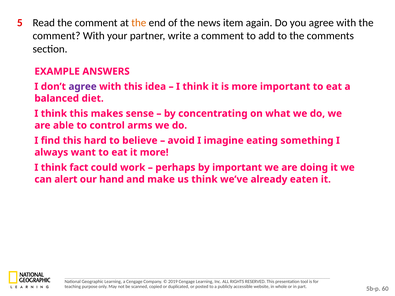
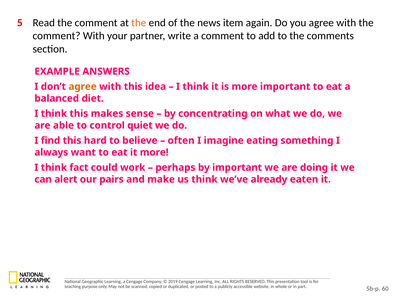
agree at (83, 87) colour: purple -> orange
arms: arms -> quiet
avoid: avoid -> often
hand: hand -> pairs
